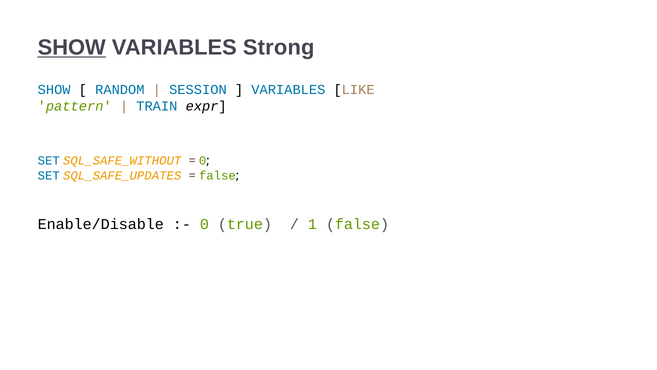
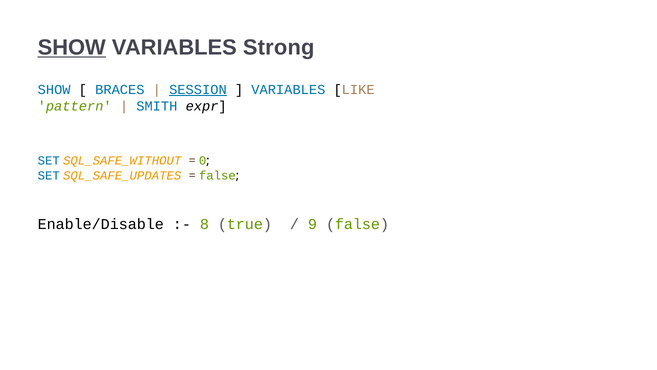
RANDOM: RANDOM -> BRACES
SESSION underline: none -> present
TRAIN: TRAIN -> SMITH
0 at (204, 224): 0 -> 8
1: 1 -> 9
